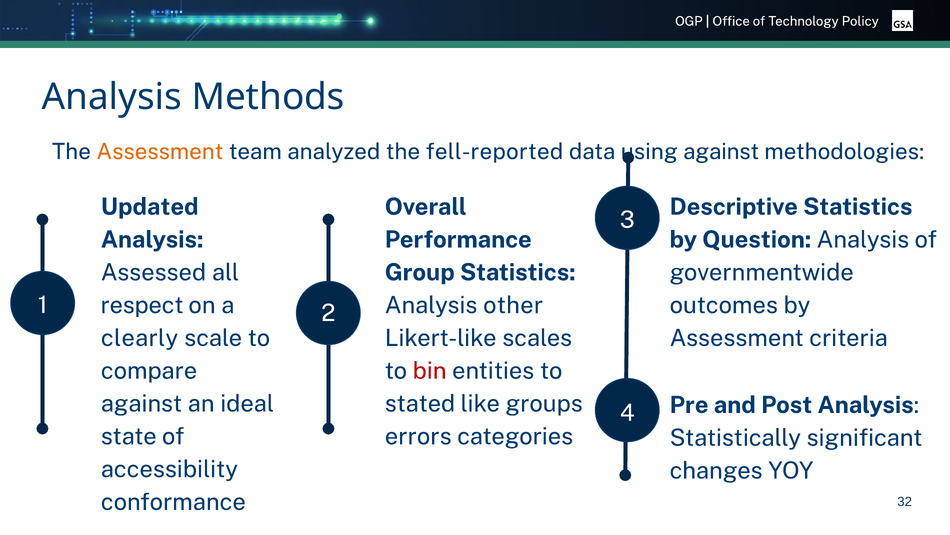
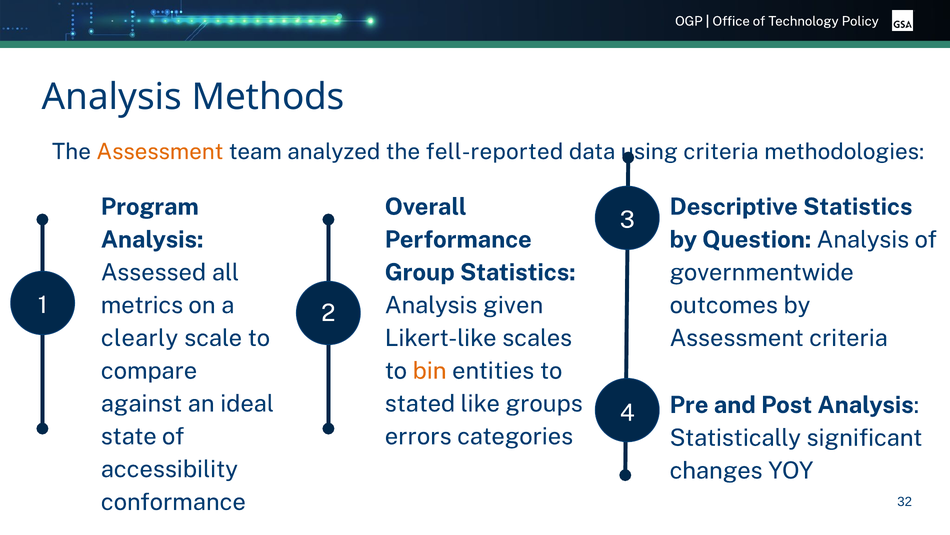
against at (721, 152): against -> criteria
Updated: Updated -> Program
respect: respect -> metrics
other: other -> given
bin colour: red -> orange
